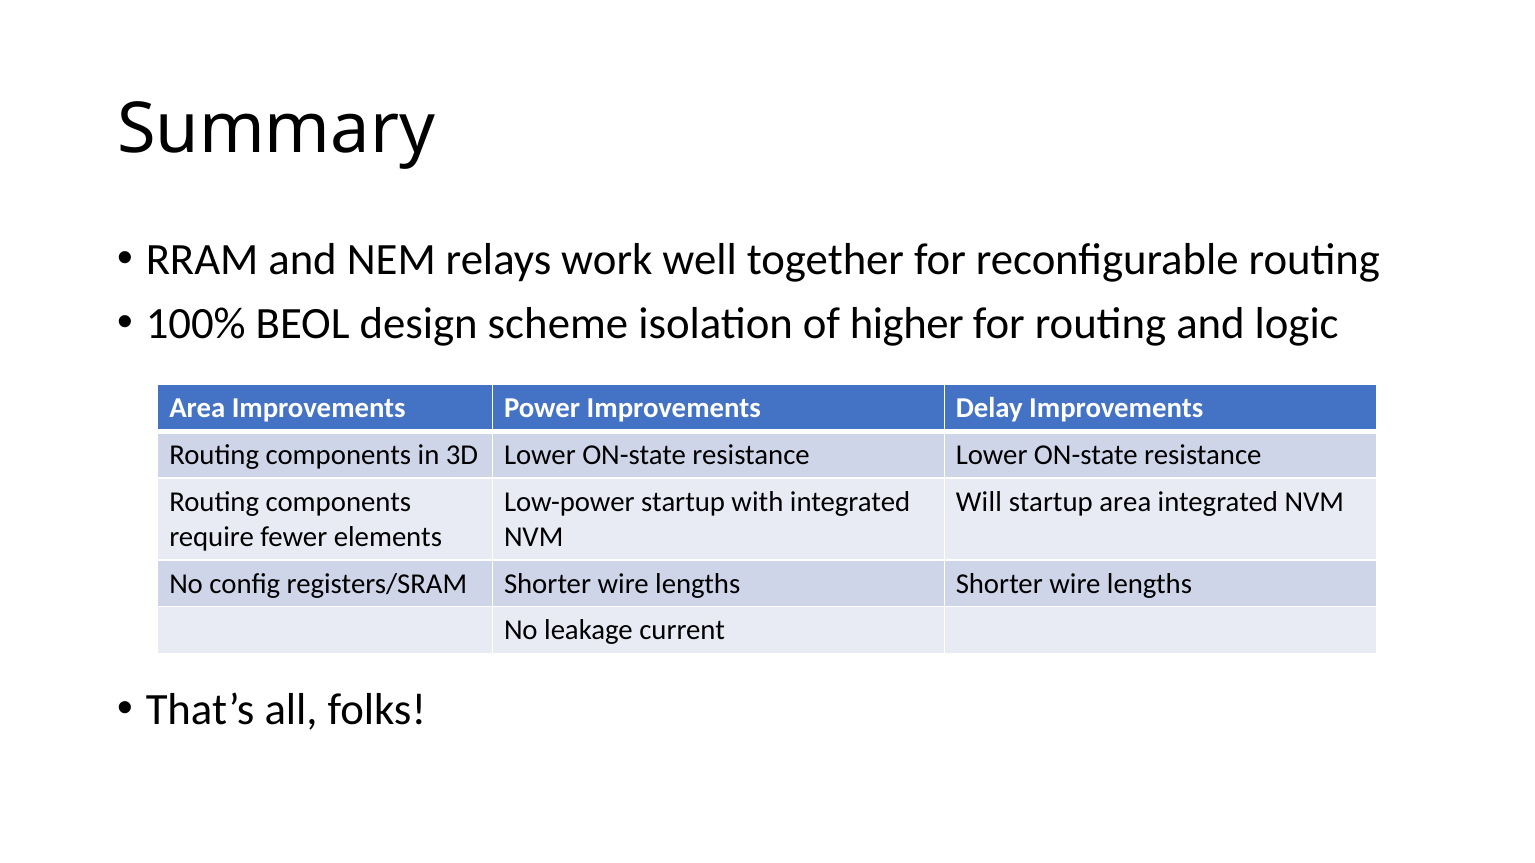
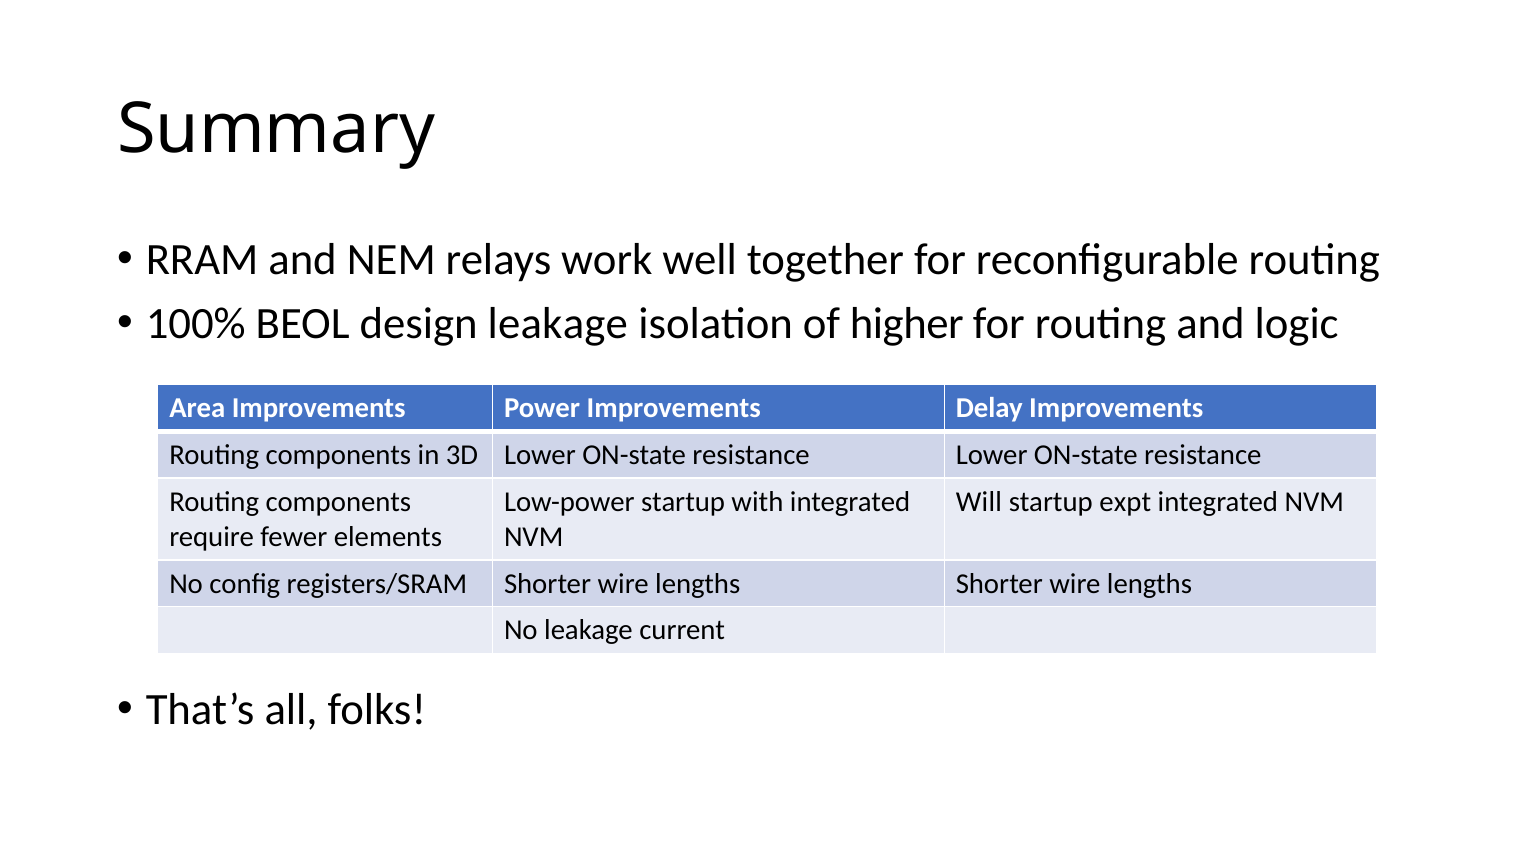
design scheme: scheme -> leakage
startup area: area -> expt
